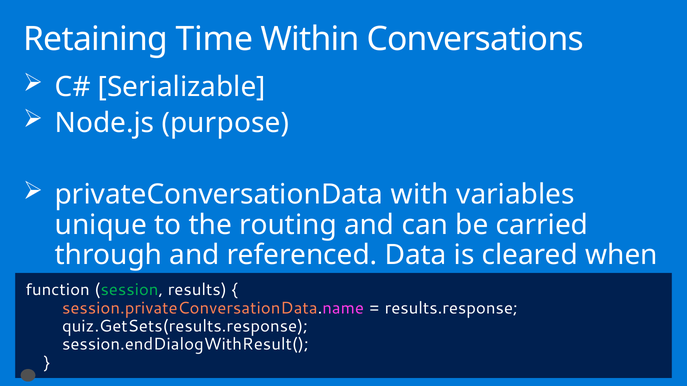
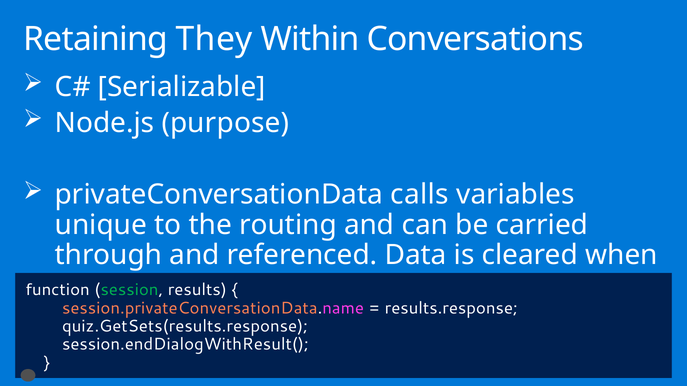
Time: Time -> They
with: with -> calls
